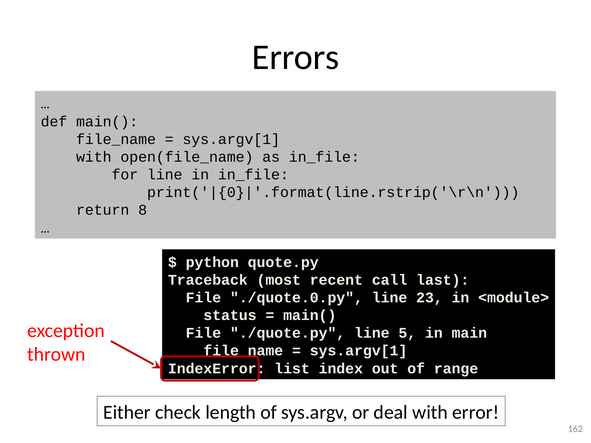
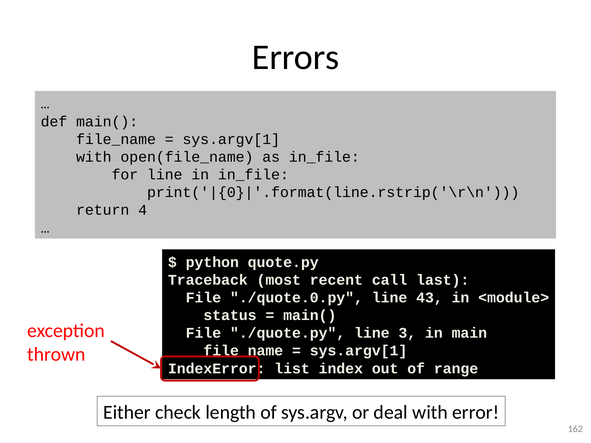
8: 8 -> 4
23: 23 -> 43
5: 5 -> 3
